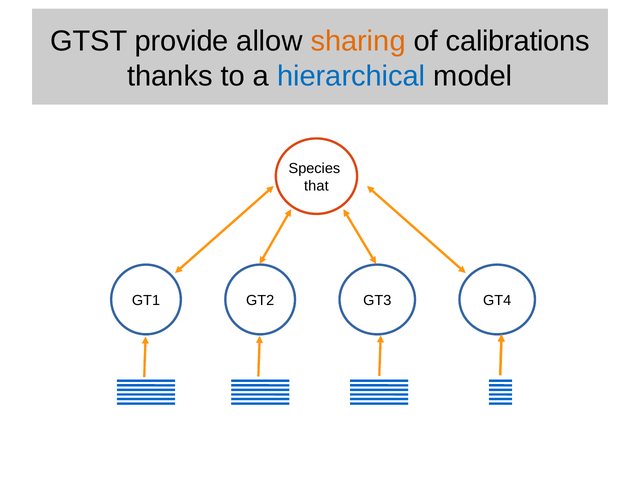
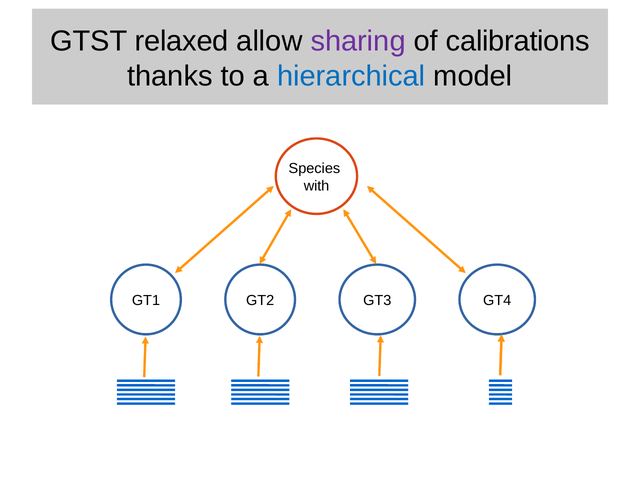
provide: provide -> relaxed
sharing colour: orange -> purple
that: that -> with
